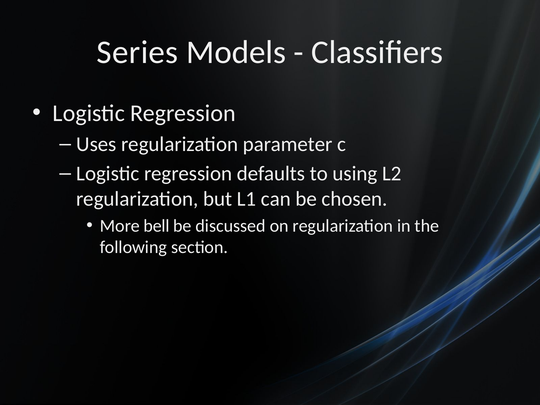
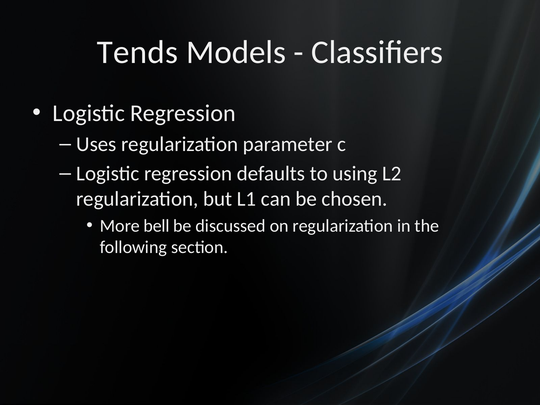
Series: Series -> Tends
